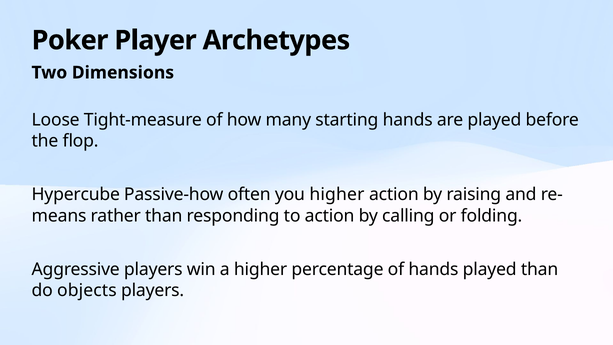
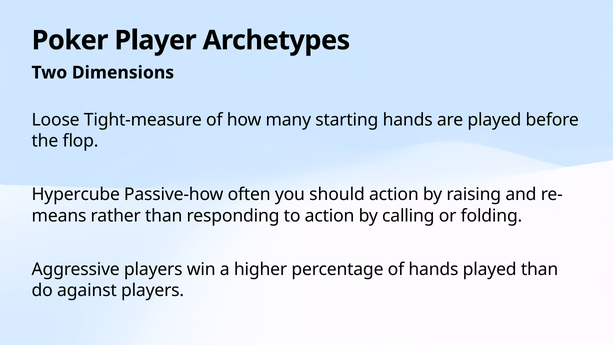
you higher: higher -> should
objects: objects -> against
